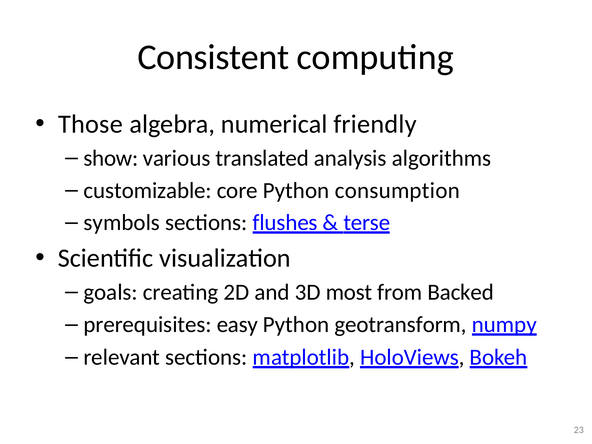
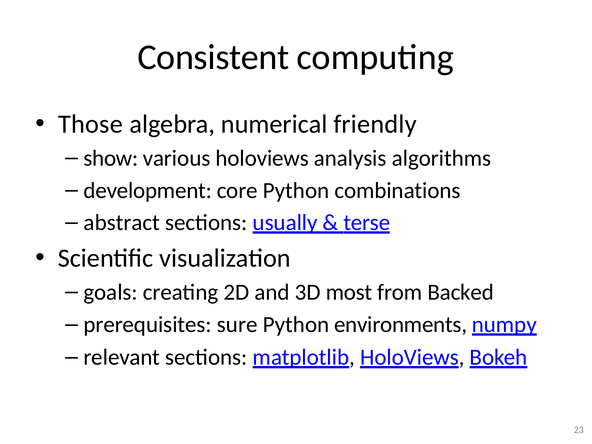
various translated: translated -> holoviews
customizable: customizable -> development
consumption: consumption -> combinations
symbols: symbols -> abstract
flushes: flushes -> usually
easy: easy -> sure
geotransform: geotransform -> environments
